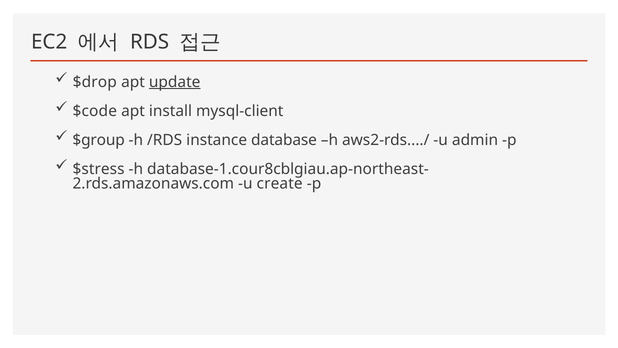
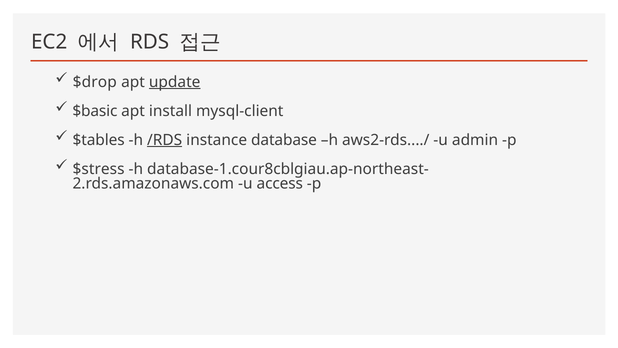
$code: $code -> $basic
$group: $group -> $tables
/RDS underline: none -> present
create: create -> access
